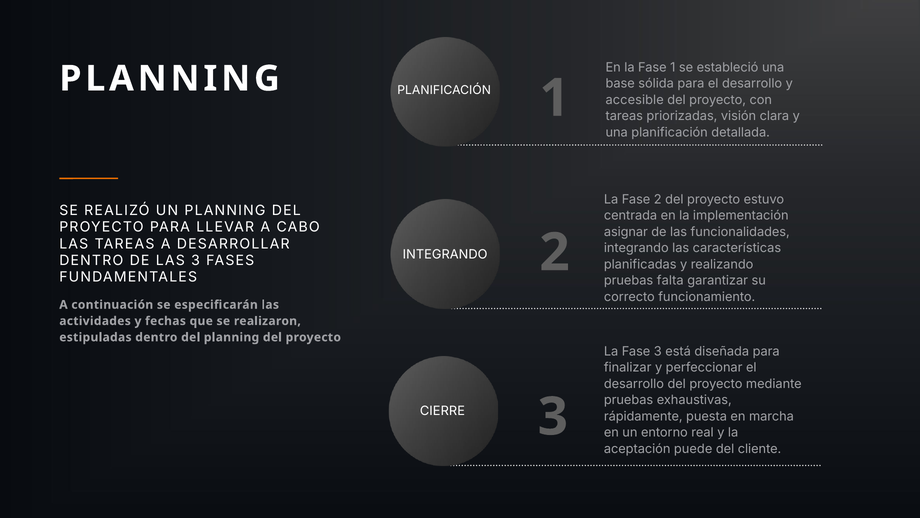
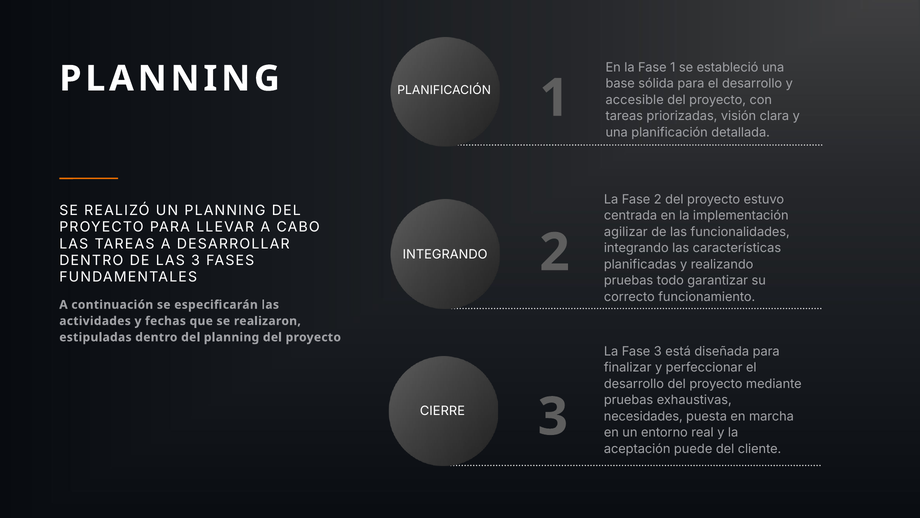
asignar: asignar -> agilizar
falta: falta -> todo
rápidamente: rápidamente -> necesidades
